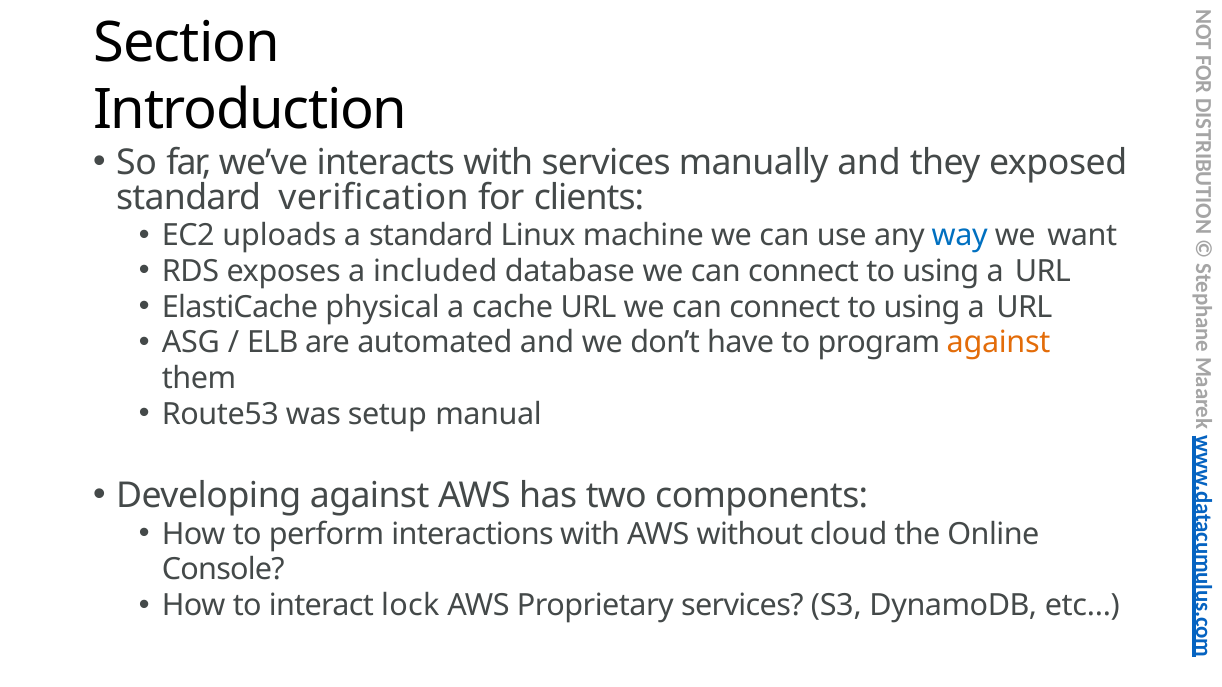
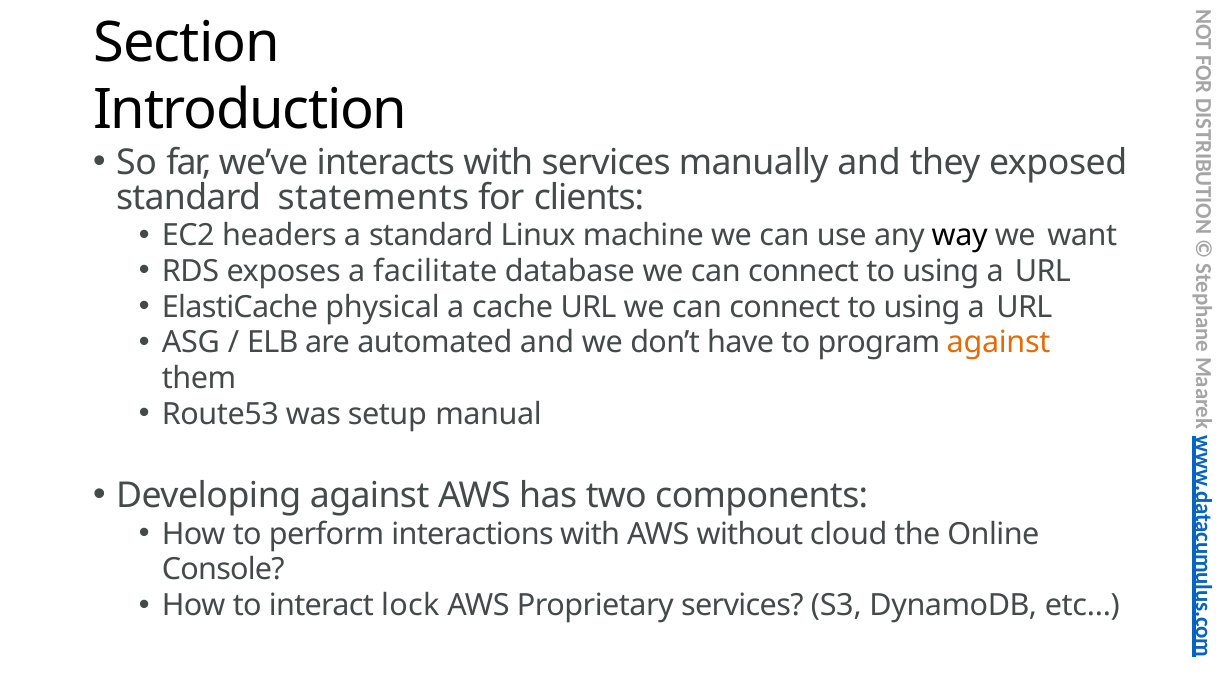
verification: verification -> statements
uploads: uploads -> headers
way colour: blue -> black
included: included -> facilitate
